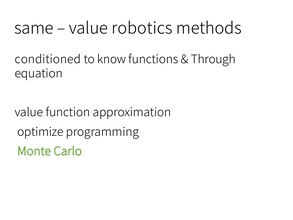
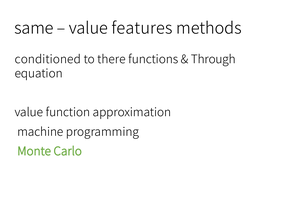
robotics: robotics -> features
know: know -> there
optimize: optimize -> machine
